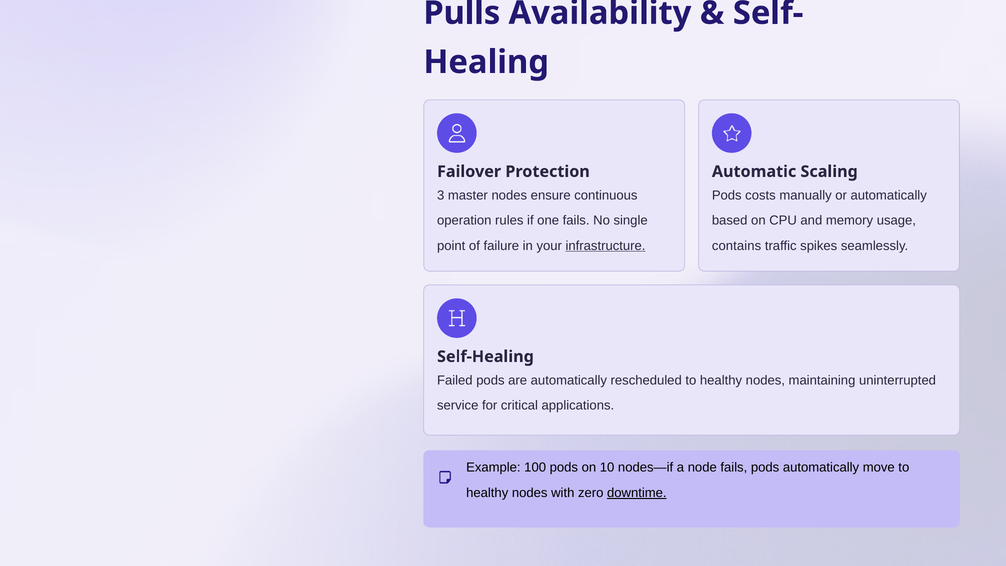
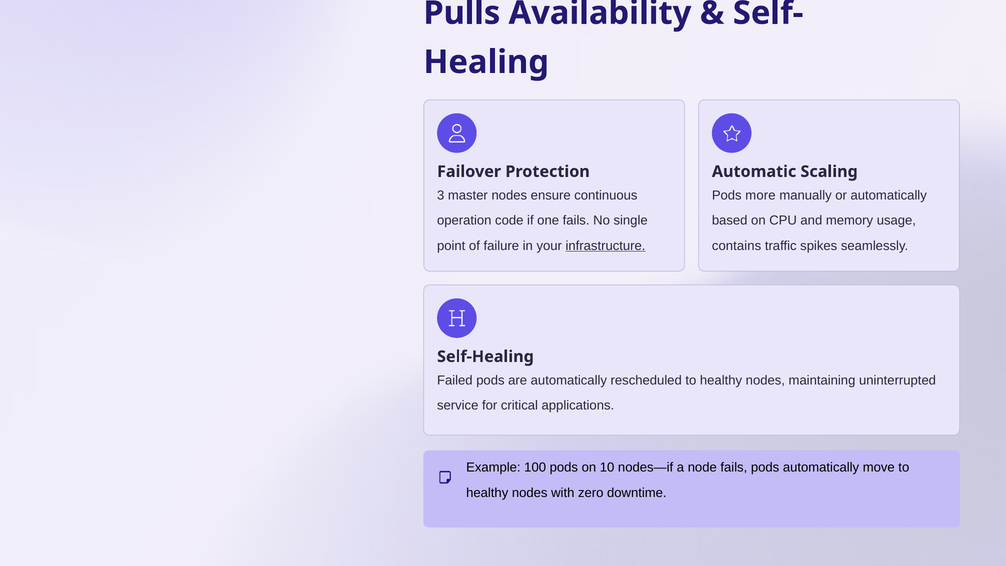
costs: costs -> more
rules: rules -> code
downtime underline: present -> none
